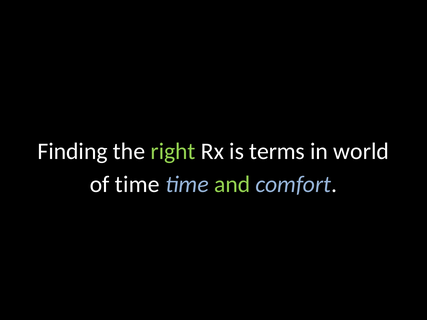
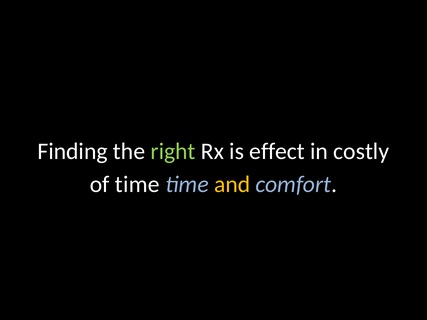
terms: terms -> effect
world: world -> costly
and colour: light green -> yellow
